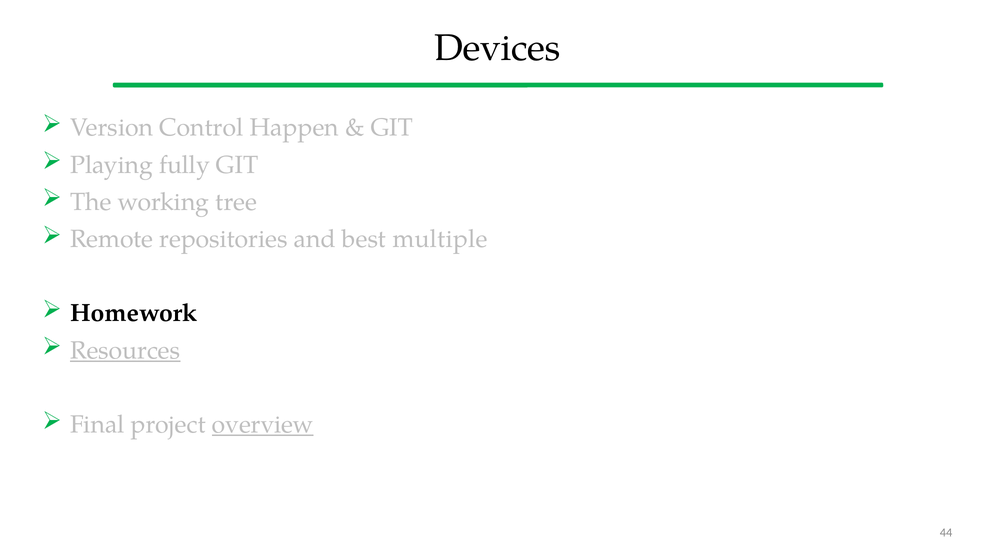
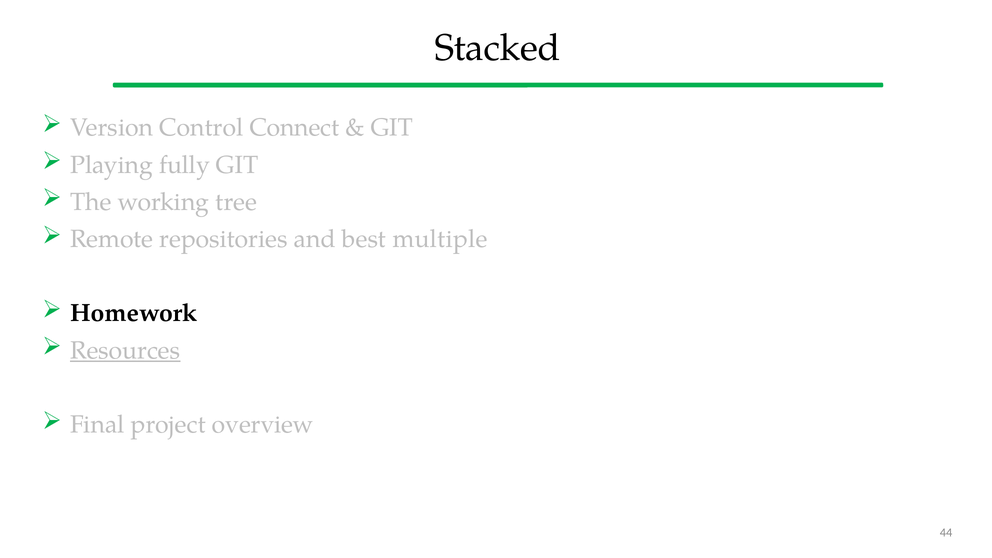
Devices: Devices -> Stacked
Happen: Happen -> Connect
overview underline: present -> none
